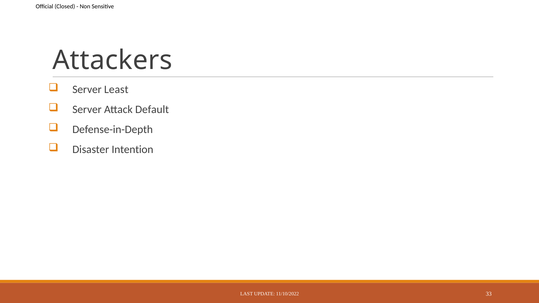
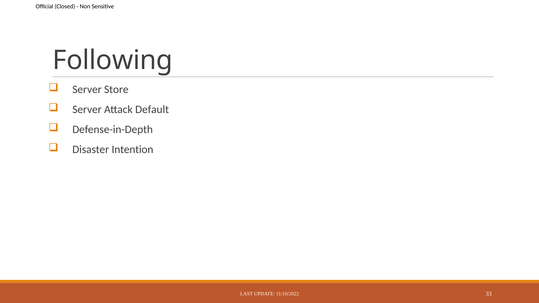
Attackers: Attackers -> Following
Least: Least -> Store
